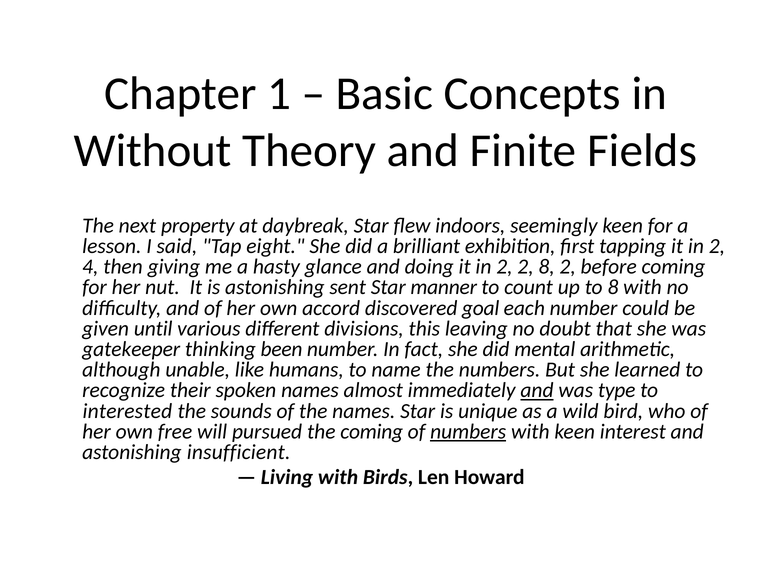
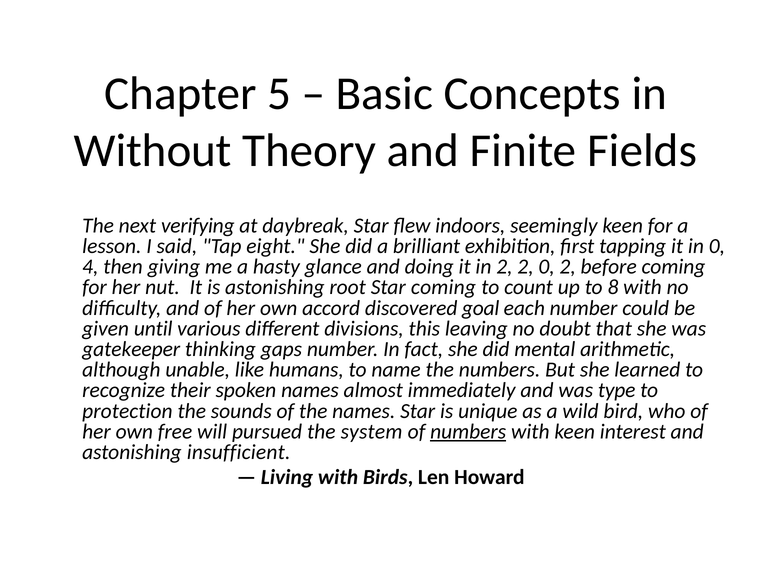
1: 1 -> 5
property: property -> verifying
tapping it in 2: 2 -> 0
2 8: 8 -> 0
sent: sent -> root
Star manner: manner -> coming
been: been -> gaps
and at (537, 390) underline: present -> none
interested: interested -> protection
the coming: coming -> system
